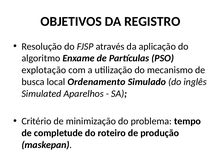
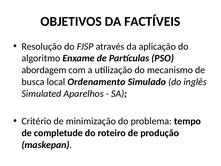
REGISTRO: REGISTRO -> FACTÍVEIS
explotação: explotação -> abordagem
